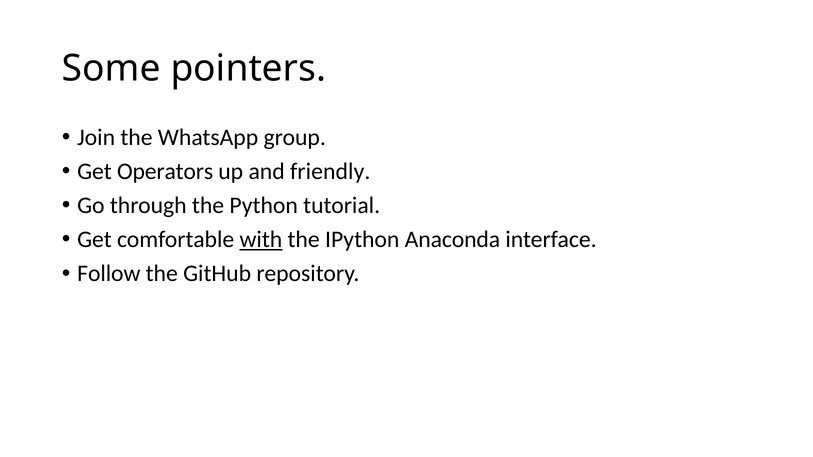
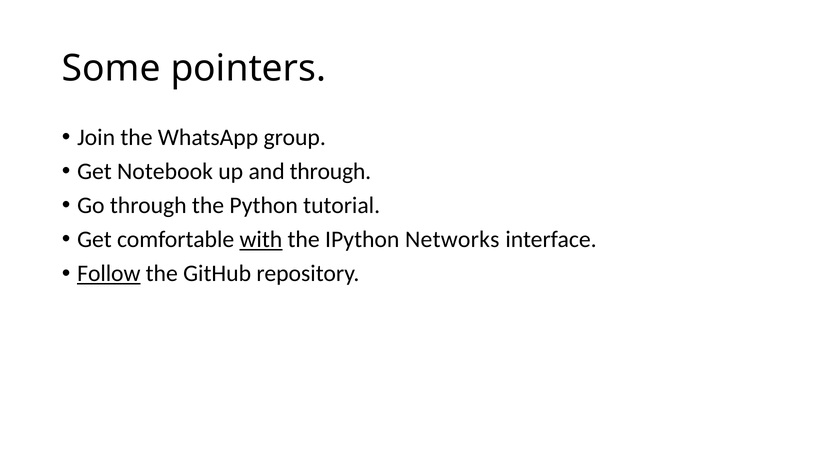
Operators: Operators -> Notebook
and friendly: friendly -> through
Anaconda: Anaconda -> Networks
Follow underline: none -> present
